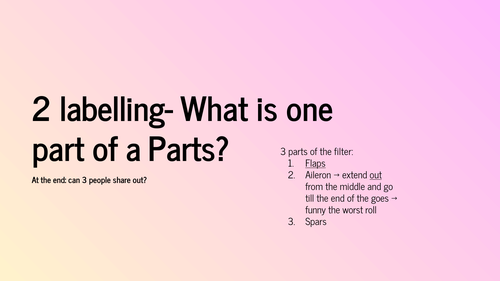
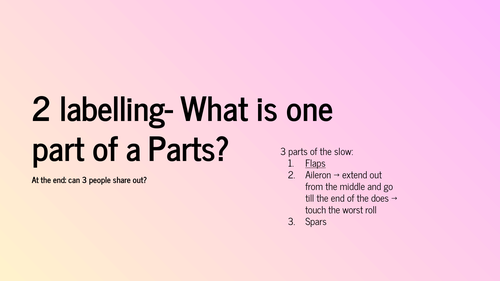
filter: filter -> slow
out at (376, 175) underline: present -> none
goes: goes -> does
funny: funny -> touch
